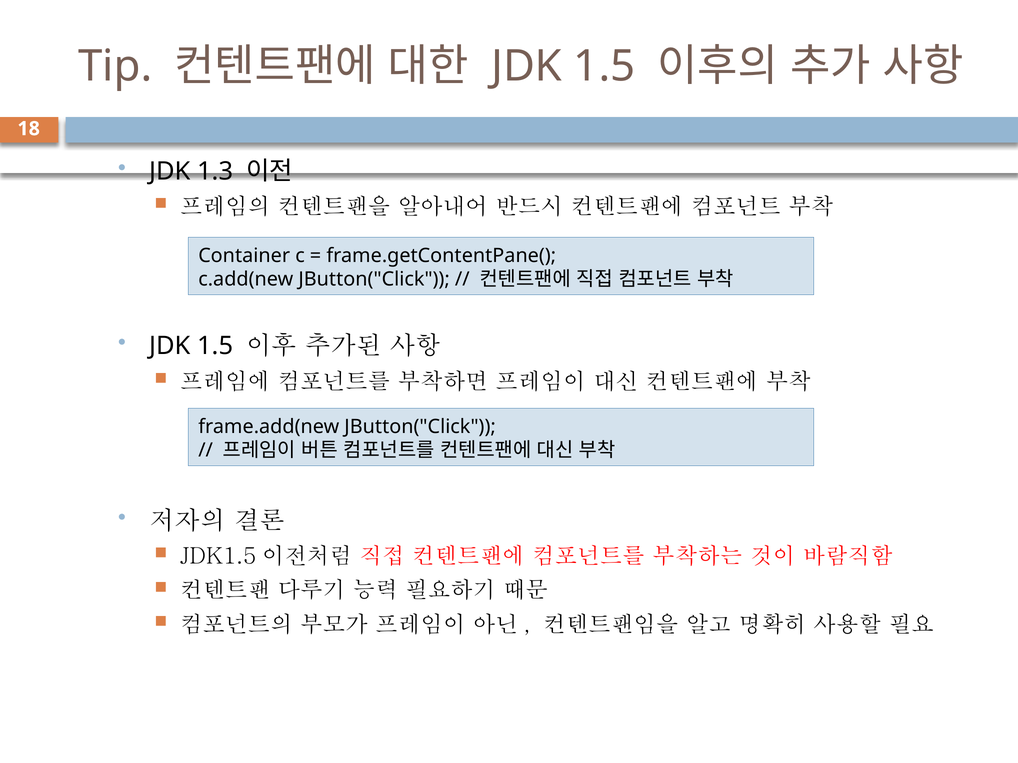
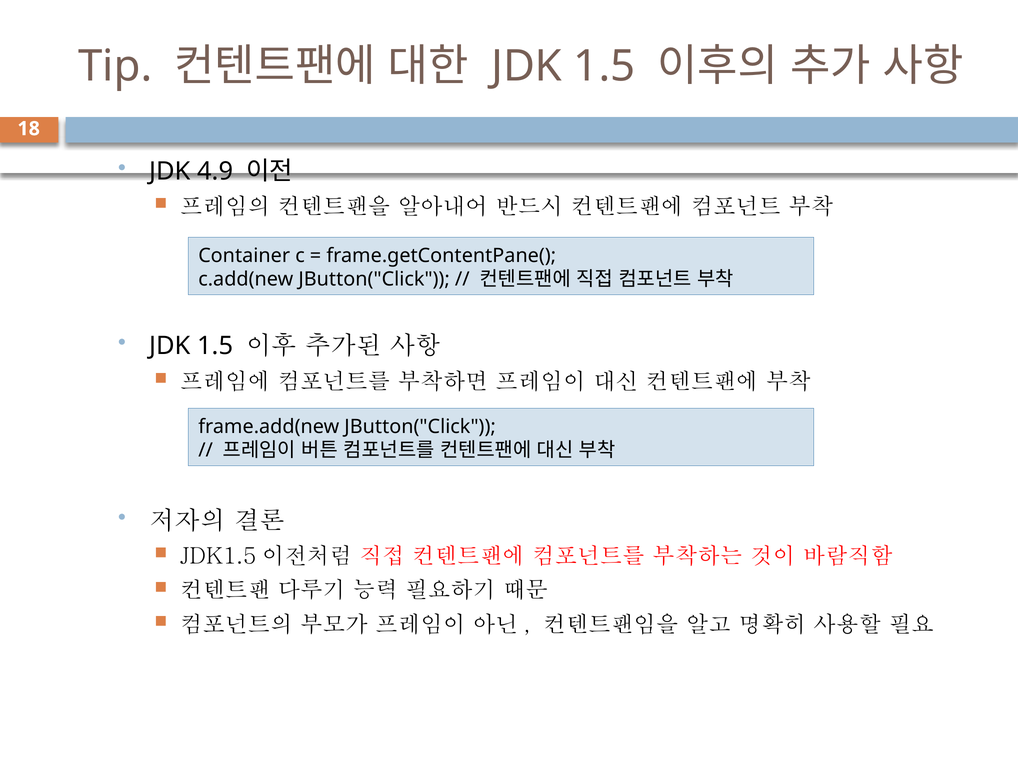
1.3: 1.3 -> 4.9
